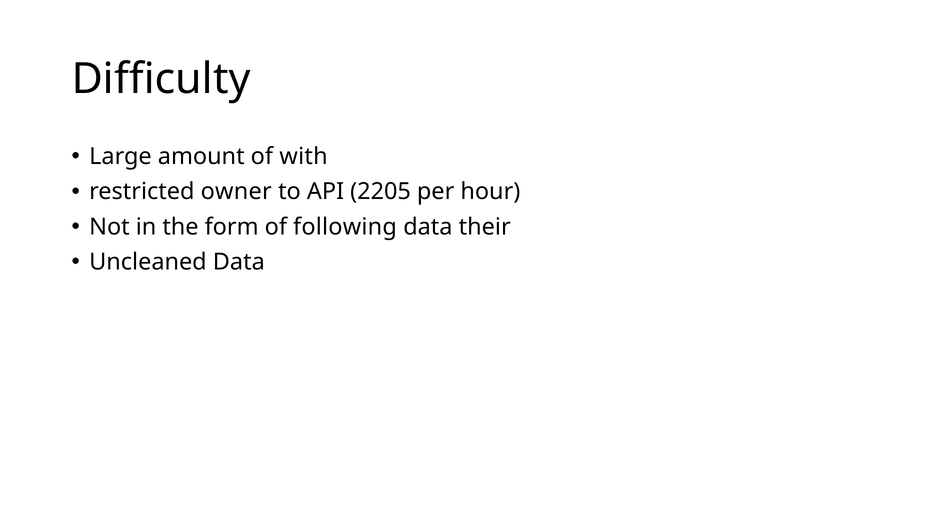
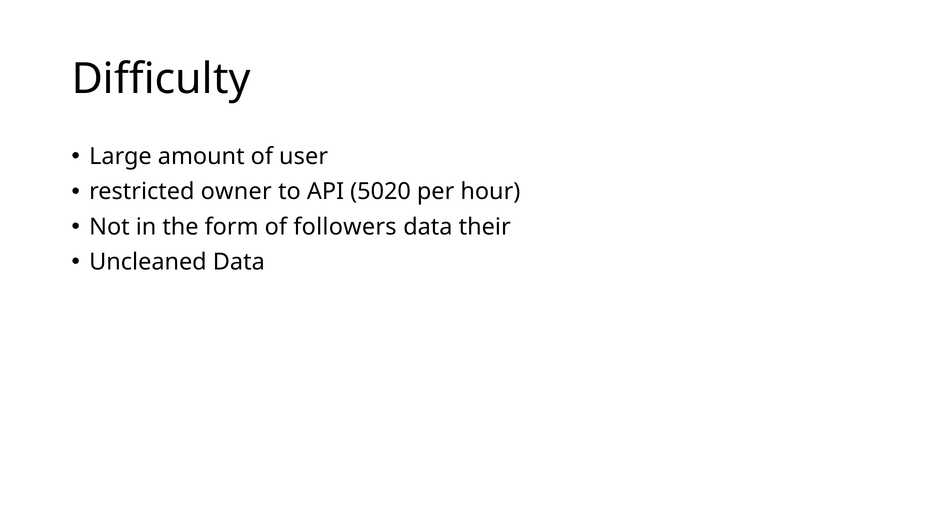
with: with -> user
2205: 2205 -> 5020
following: following -> followers
